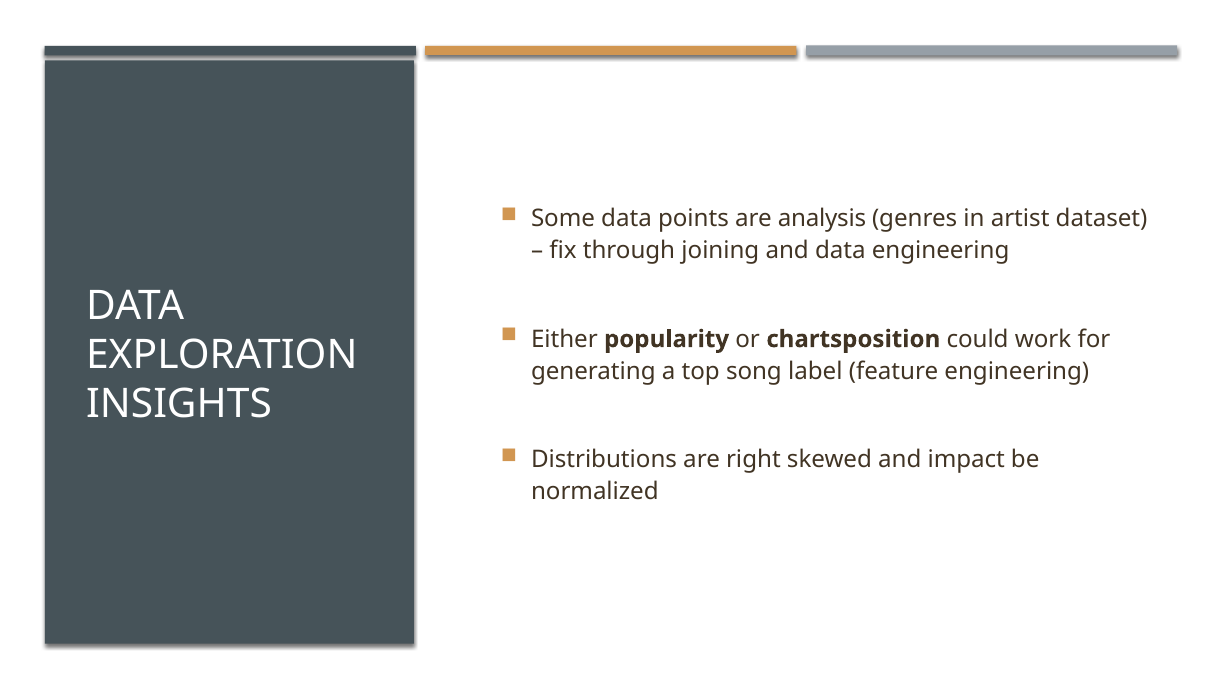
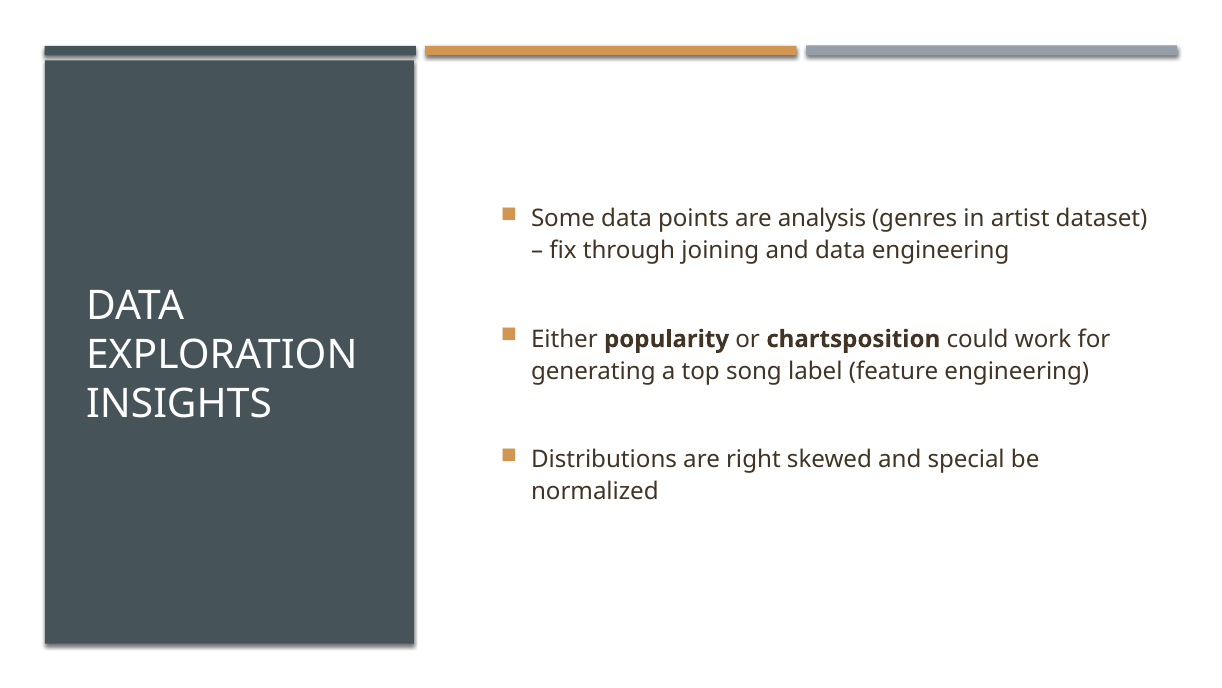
impact: impact -> special
